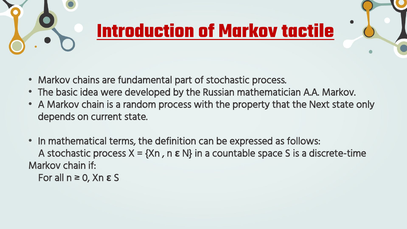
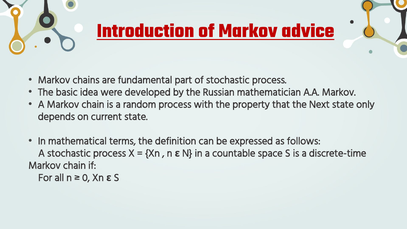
tactile: tactile -> advice
